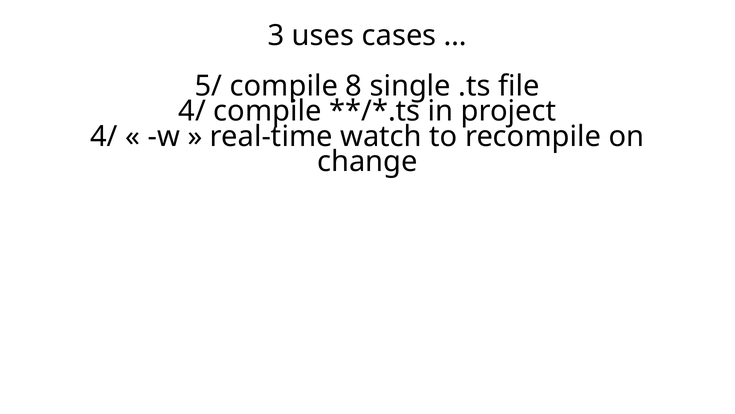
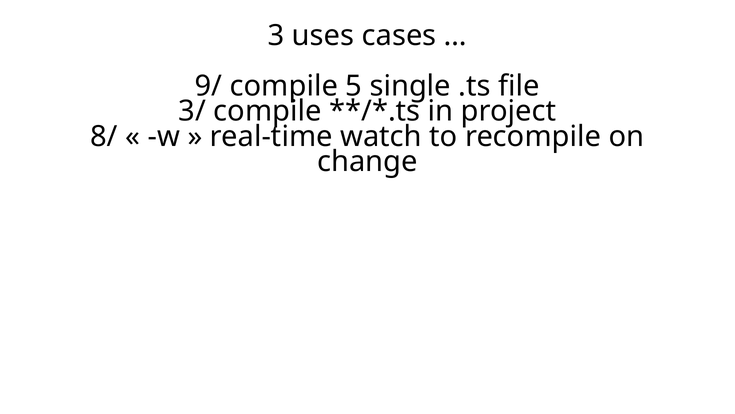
5/: 5/ -> 9/
8: 8 -> 5
4/ at (192, 111): 4/ -> 3/
4/ at (104, 136): 4/ -> 8/
